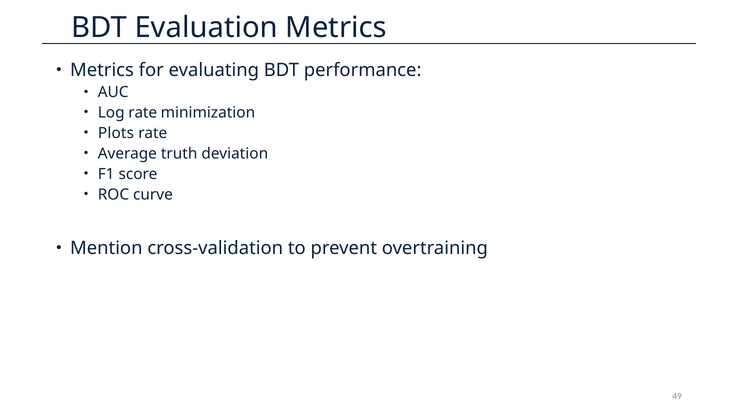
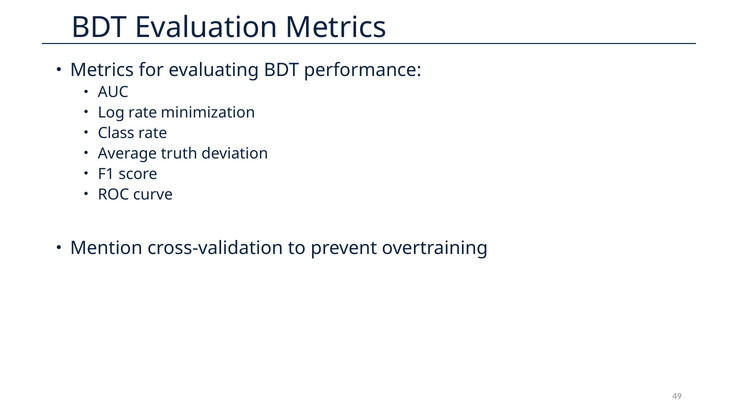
Plots: Plots -> Class
